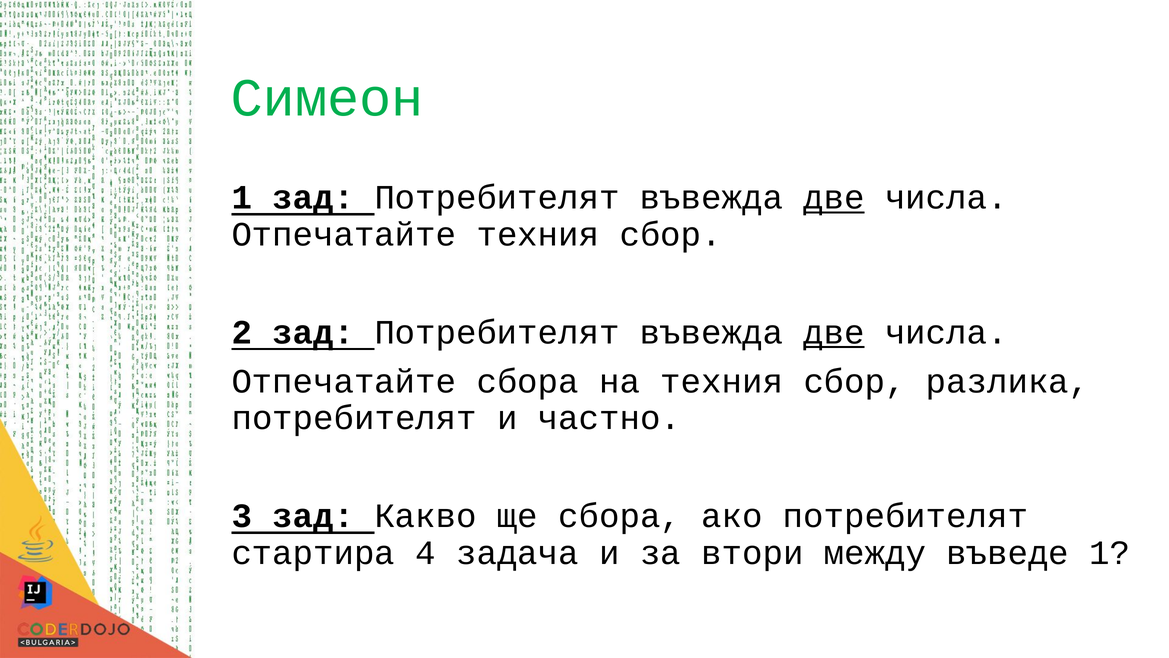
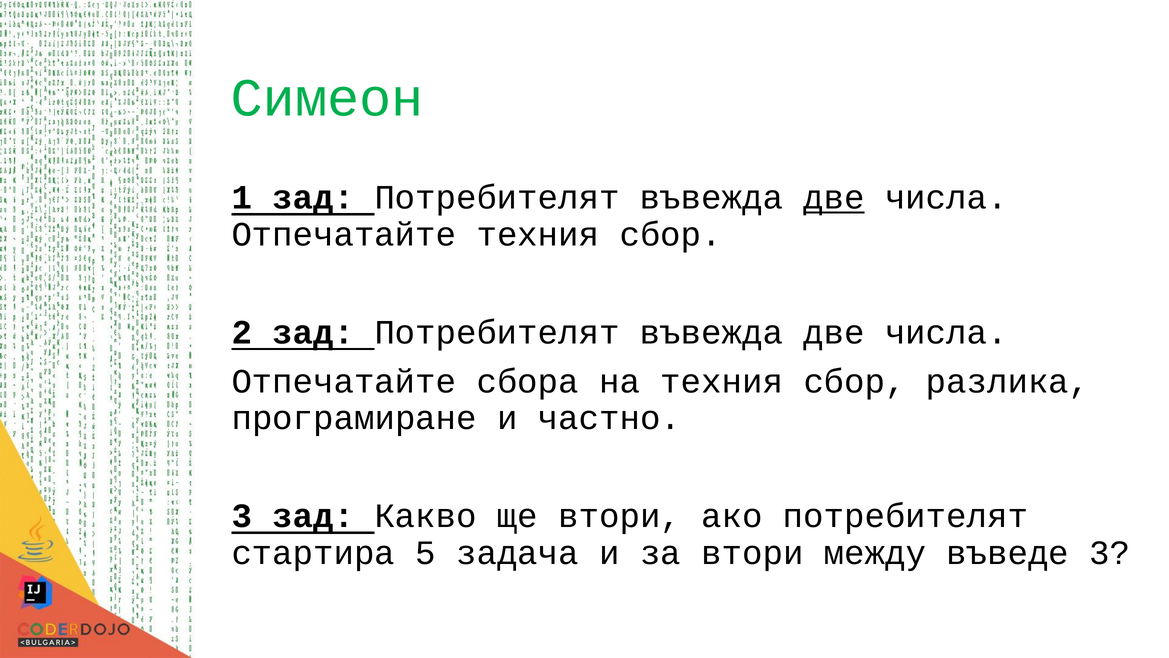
две at (834, 332) underline: present -> none
потребителят at (354, 418): потребителят -> програмиране
ще сбора: сбора -> втори
4: 4 -> 5
въведе 1: 1 -> 3
